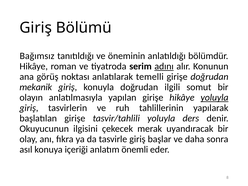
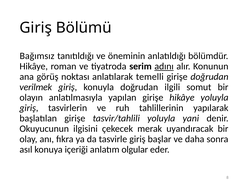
mekanik: mekanik -> verilmek
yoluyla at (214, 97) underline: present -> none
ders: ders -> yani
önemli: önemli -> olgular
